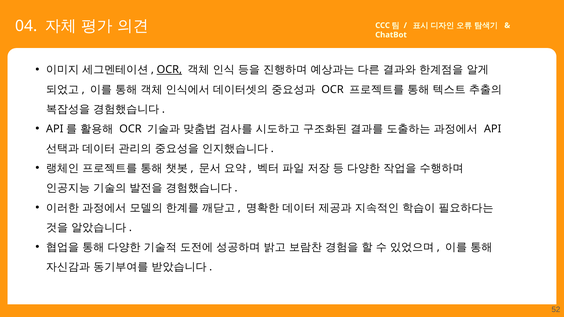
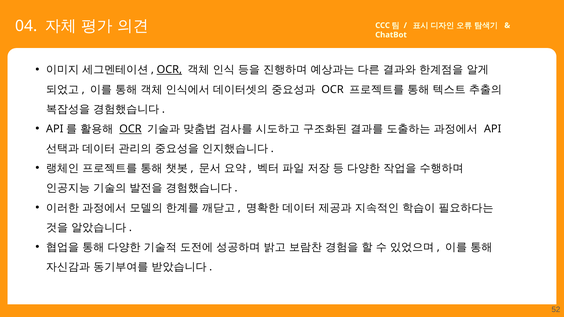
OCR at (130, 129) underline: none -> present
